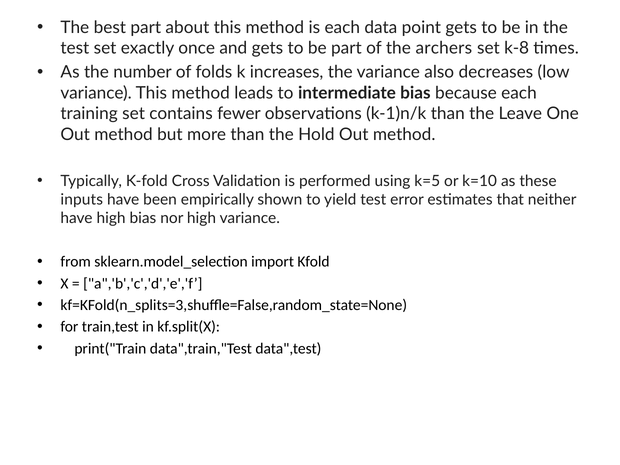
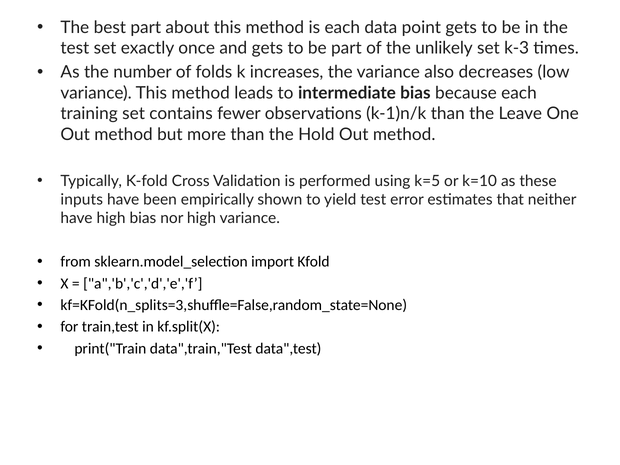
archers: archers -> unlikely
k-8: k-8 -> k-3
